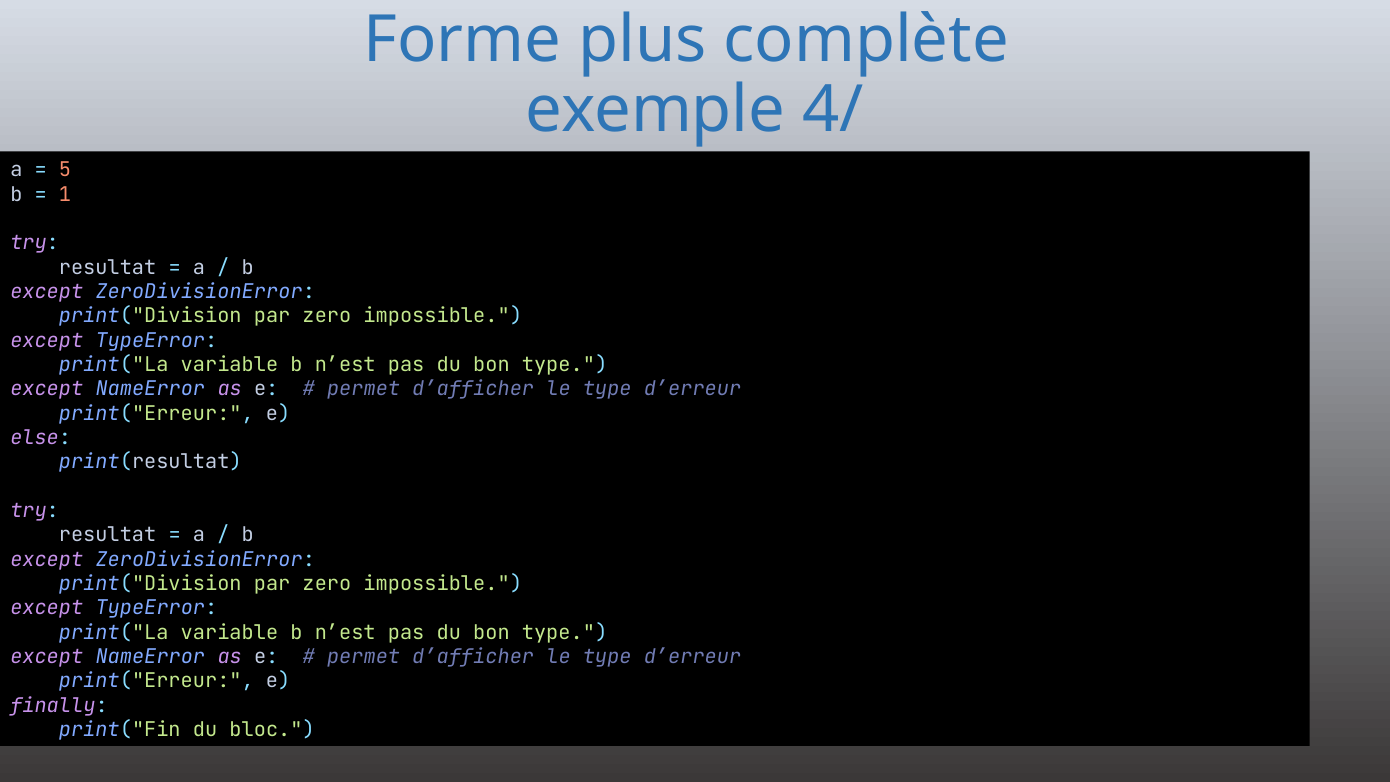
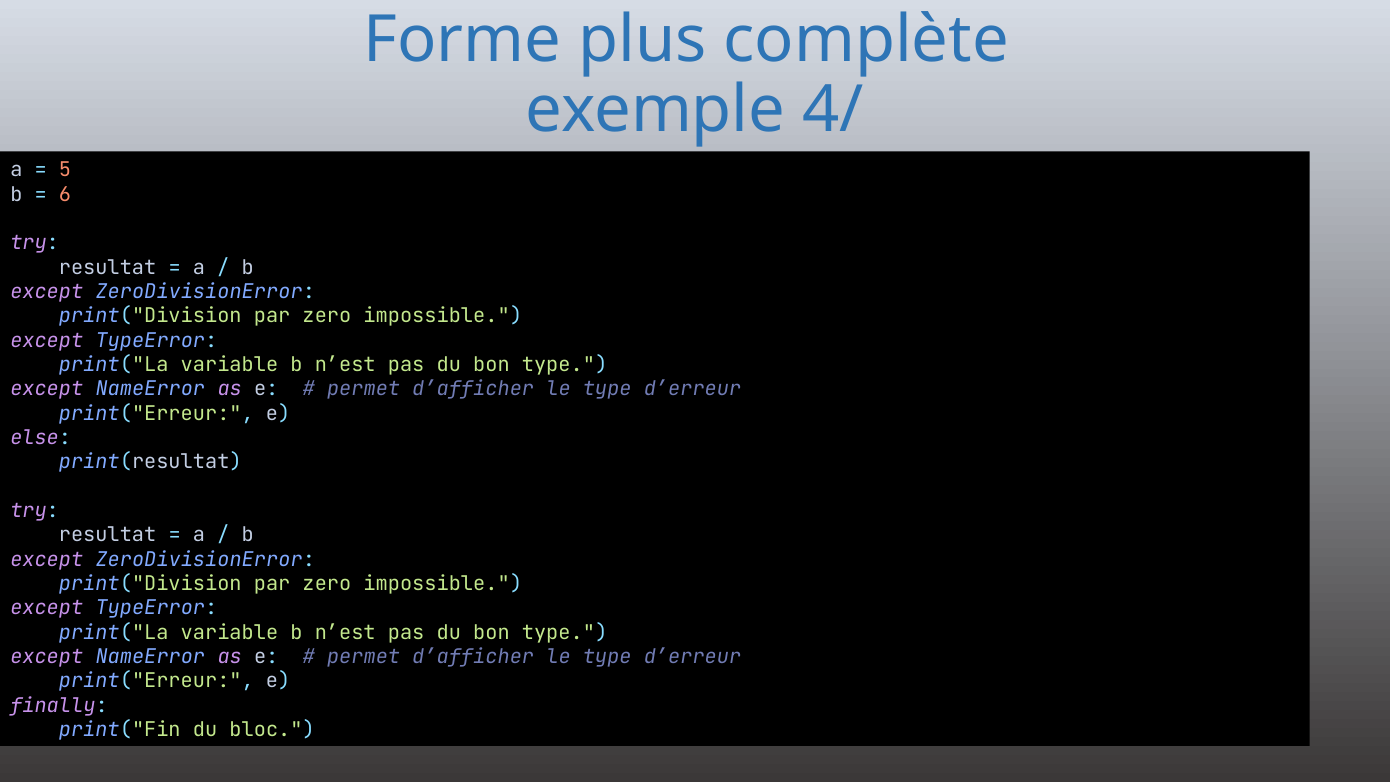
1: 1 -> 6
